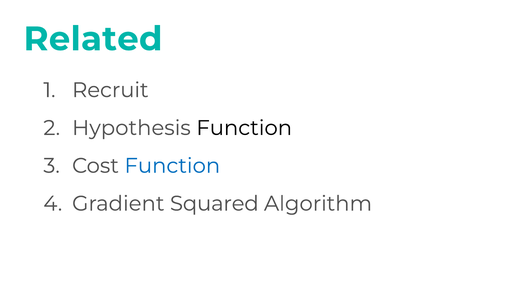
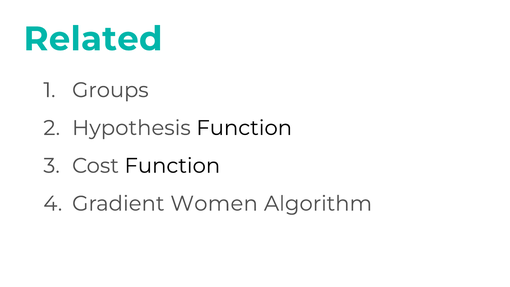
Recruit: Recruit -> Groups
Function at (172, 166) colour: blue -> black
Squared: Squared -> Women
